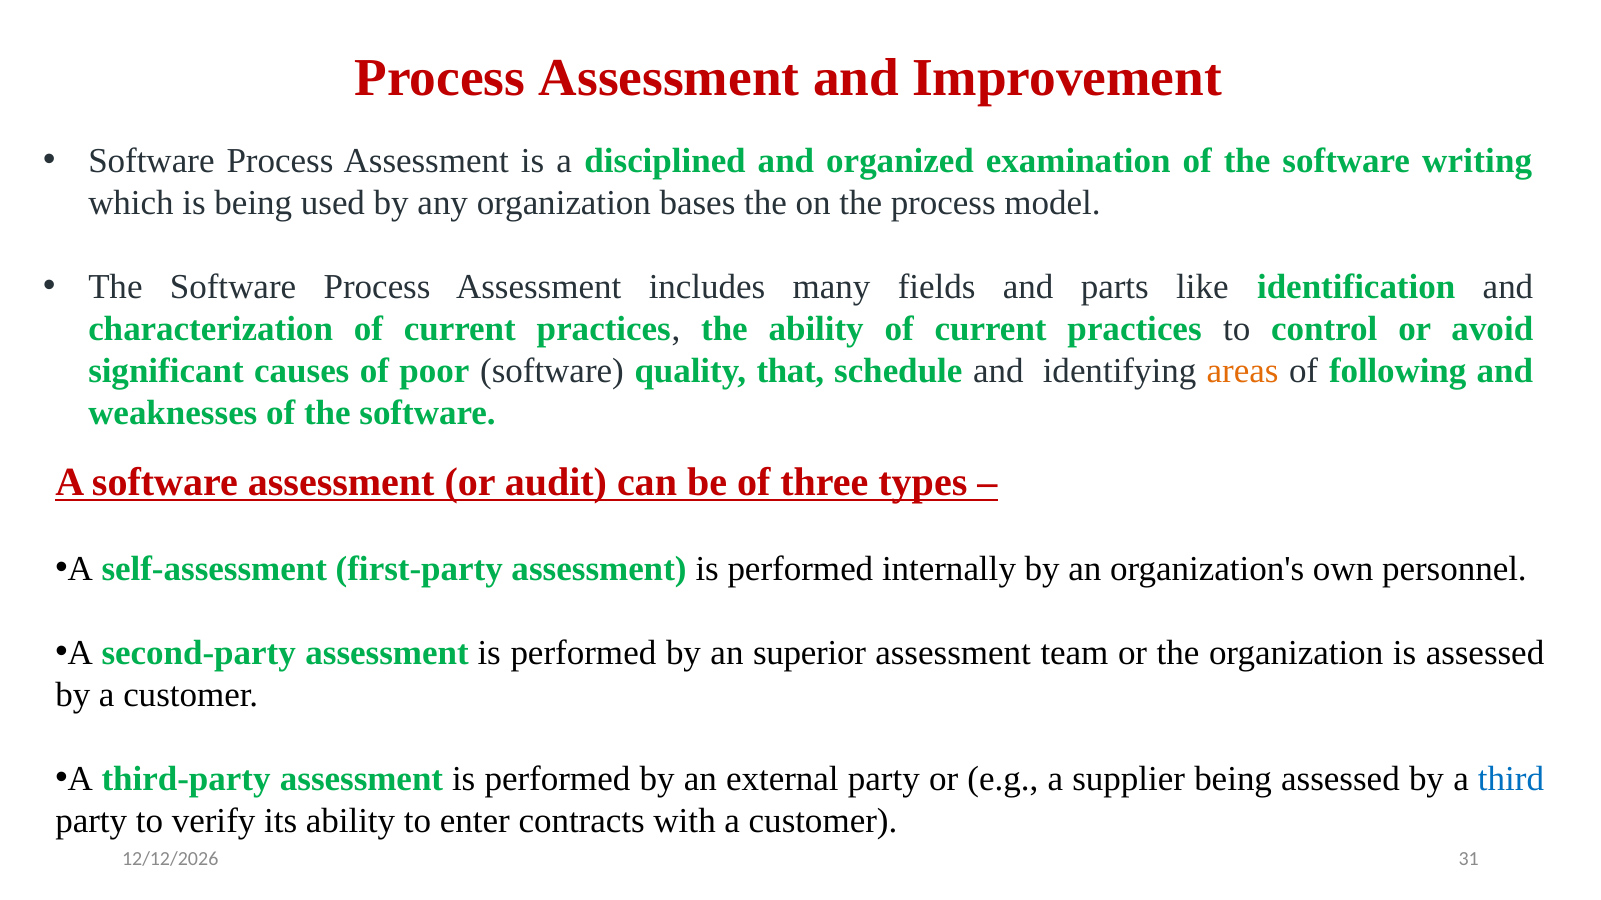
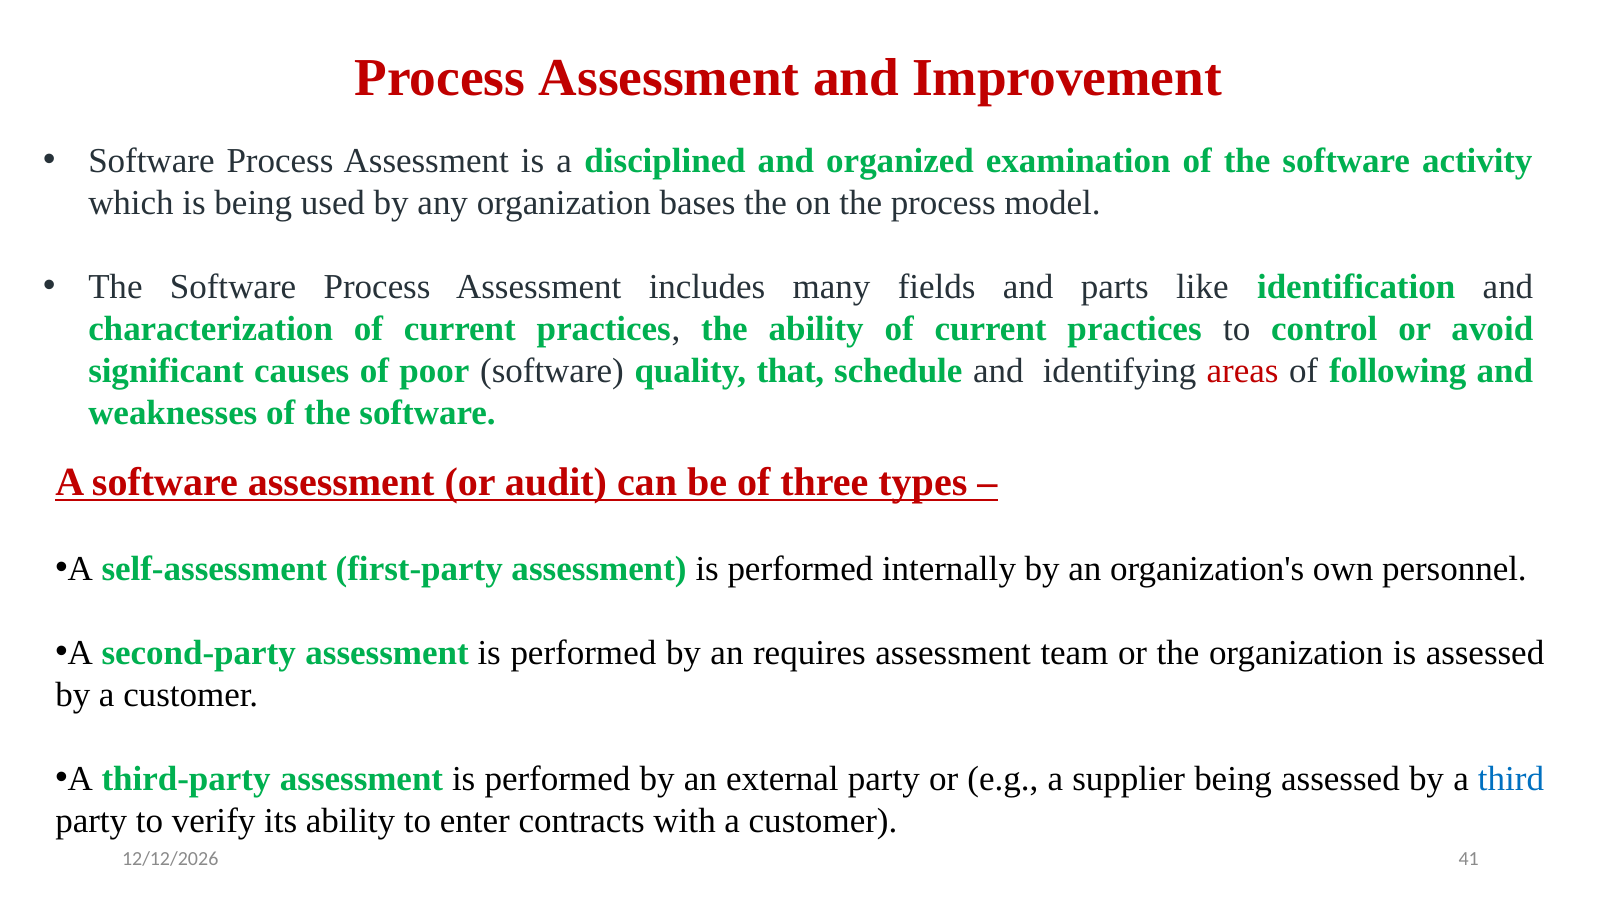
writing: writing -> activity
areas colour: orange -> red
superior: superior -> requires
31: 31 -> 41
